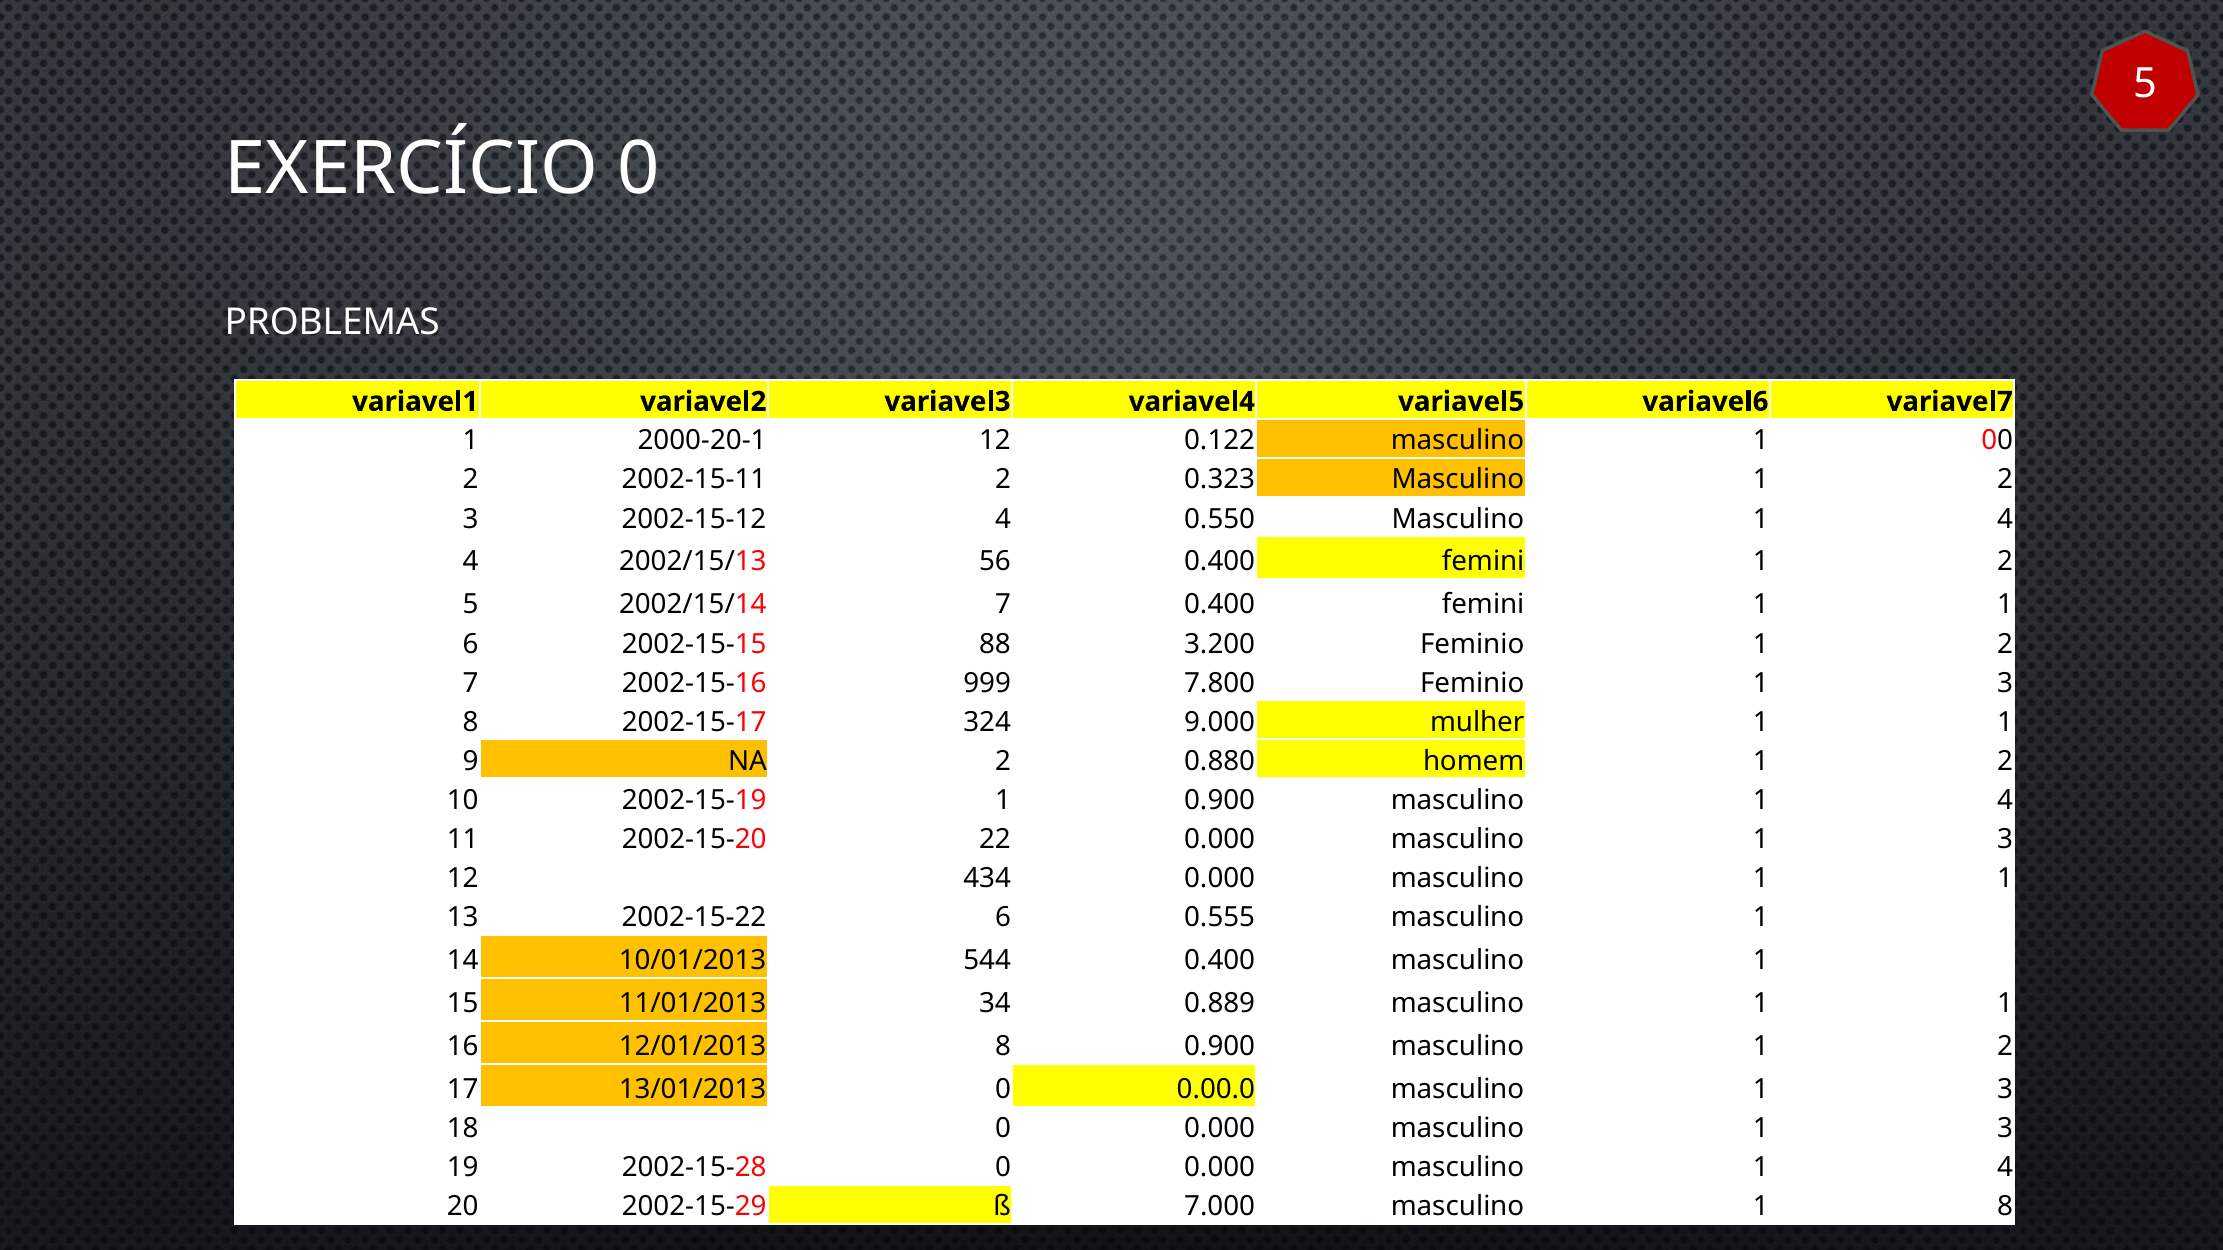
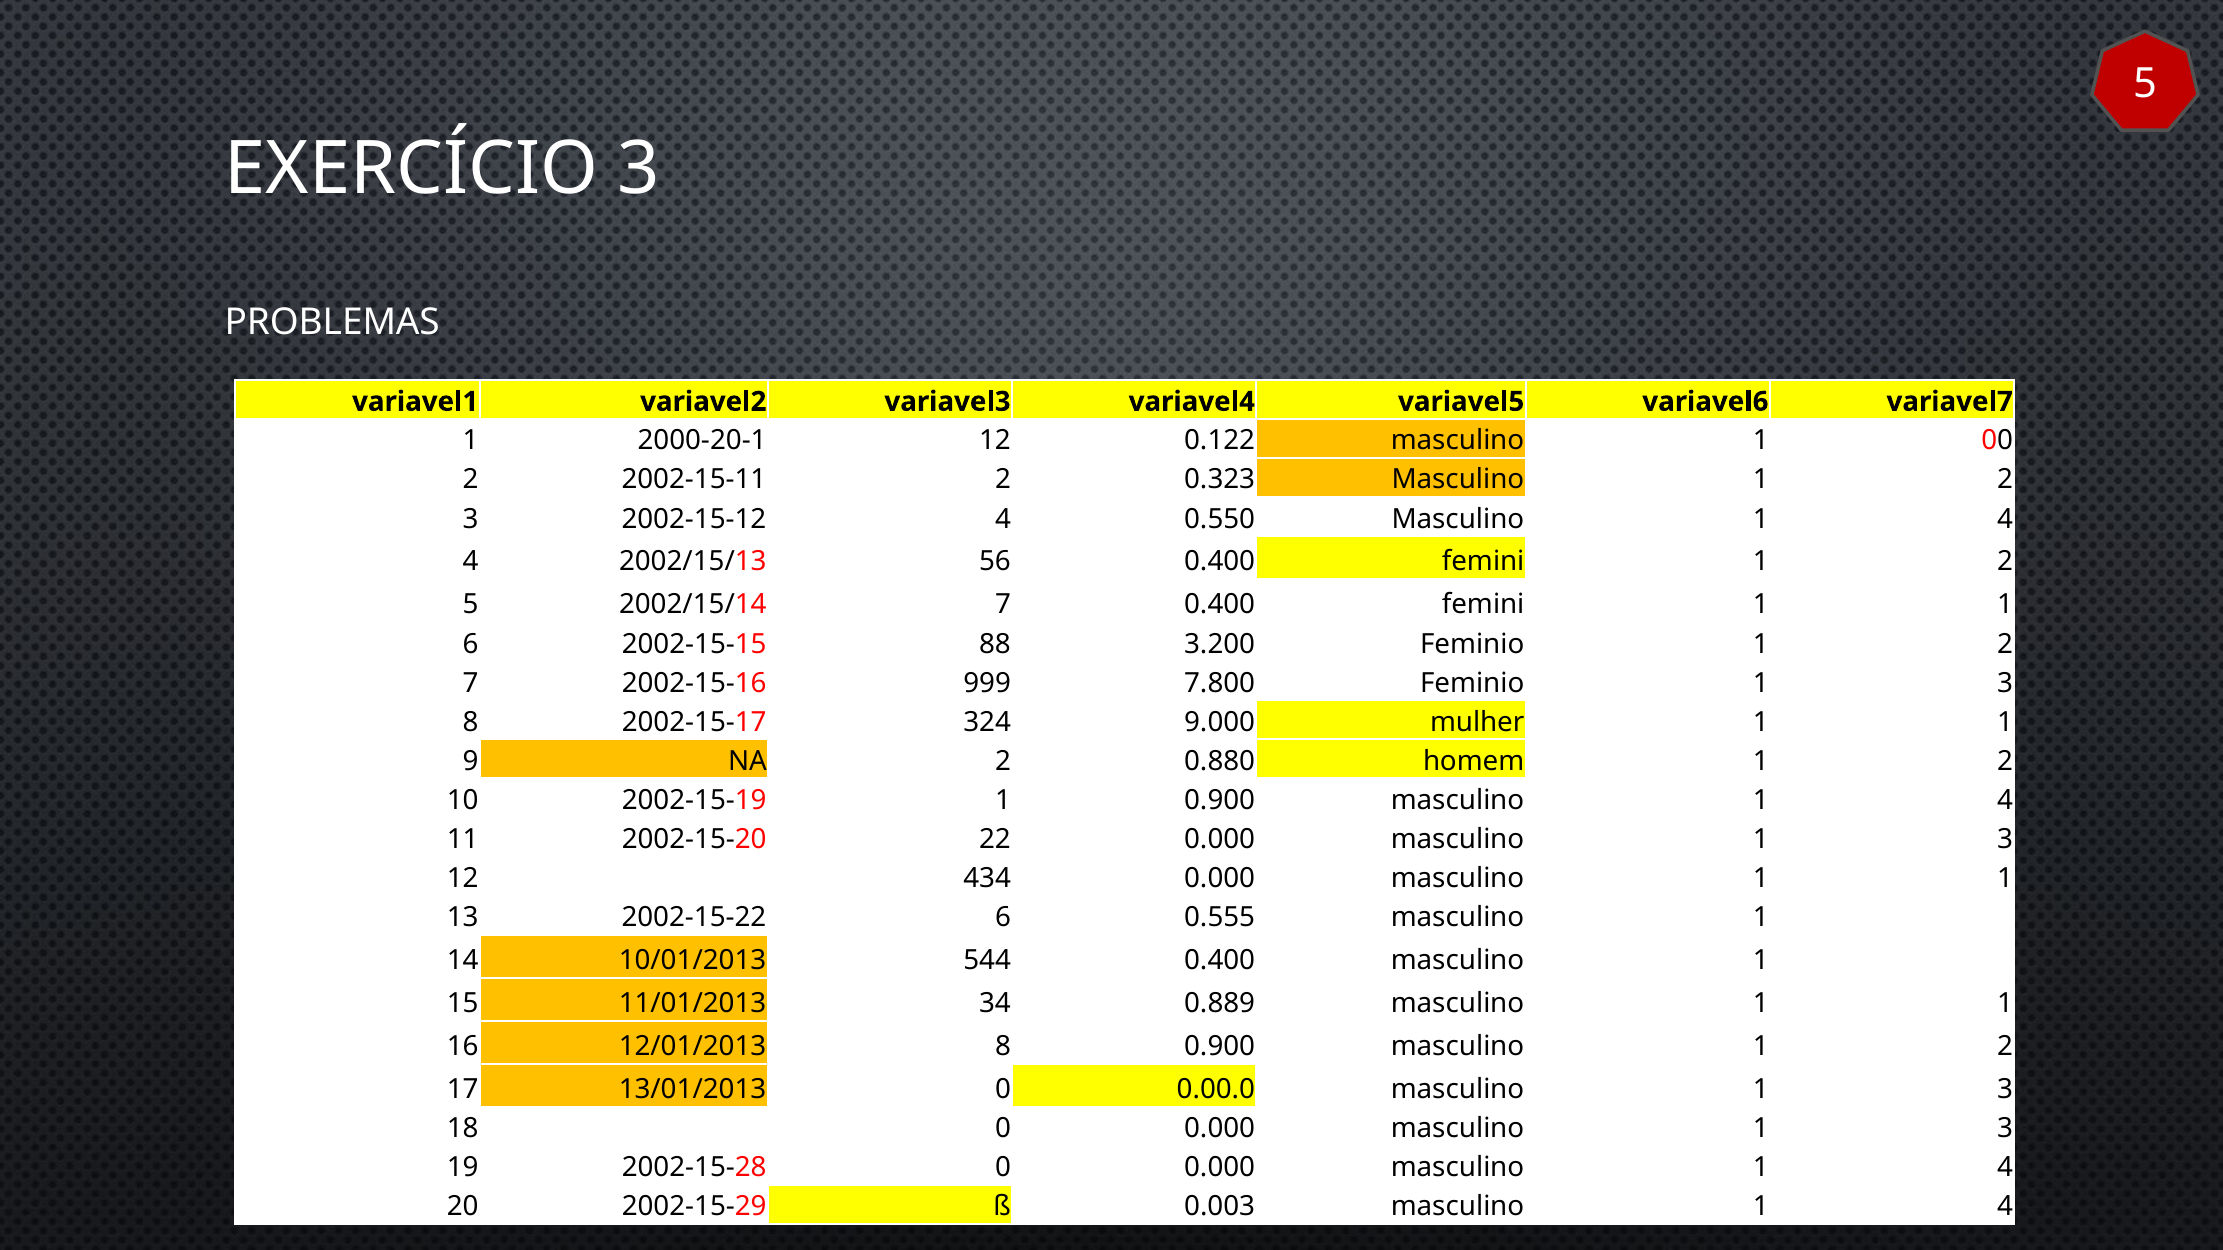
EXERCÍCIO 0: 0 -> 3
7.000: 7.000 -> 0.003
8 at (2005, 1207): 8 -> 4
